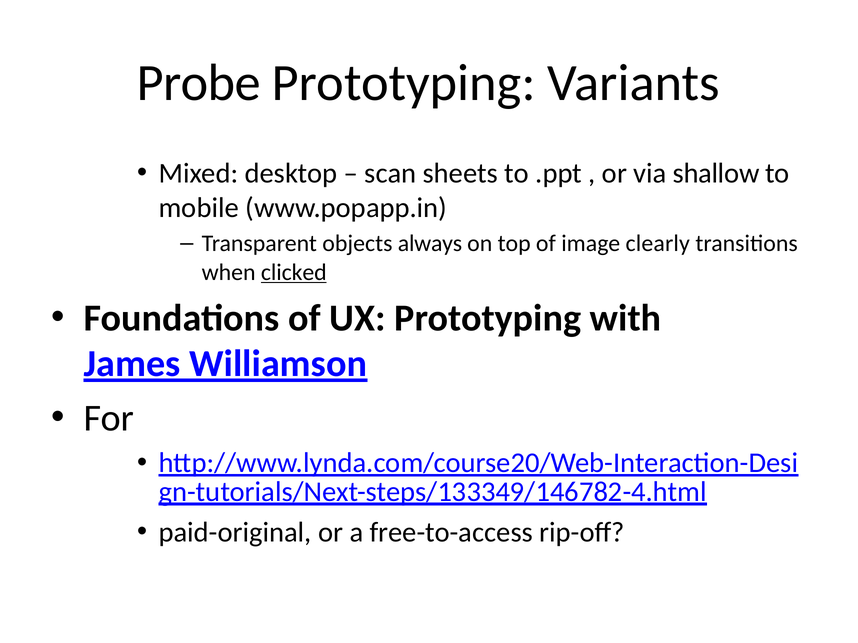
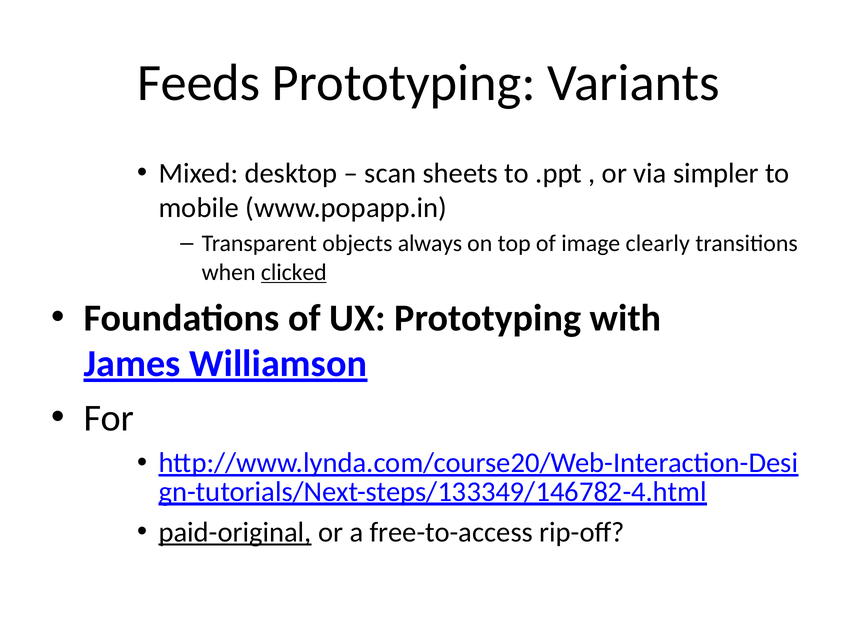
Probe: Probe -> Feeds
shallow: shallow -> simpler
paid-original underline: none -> present
